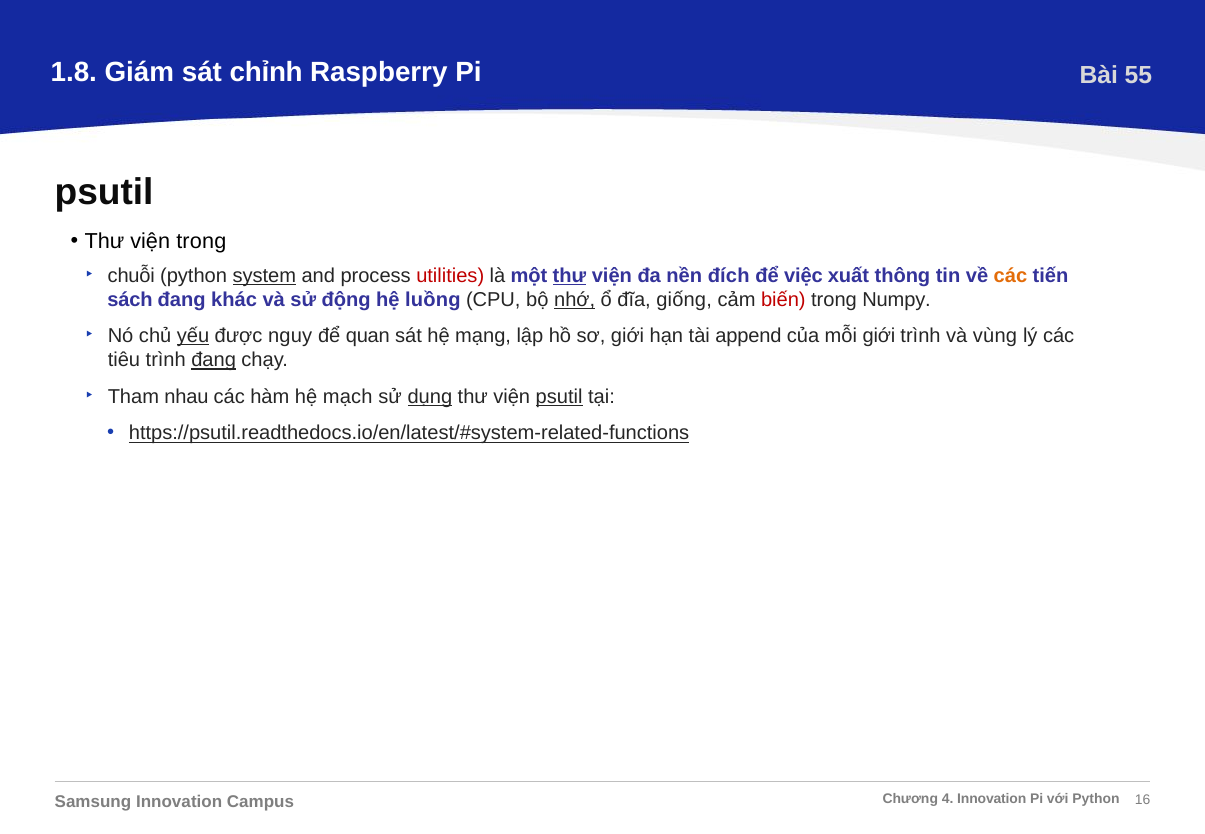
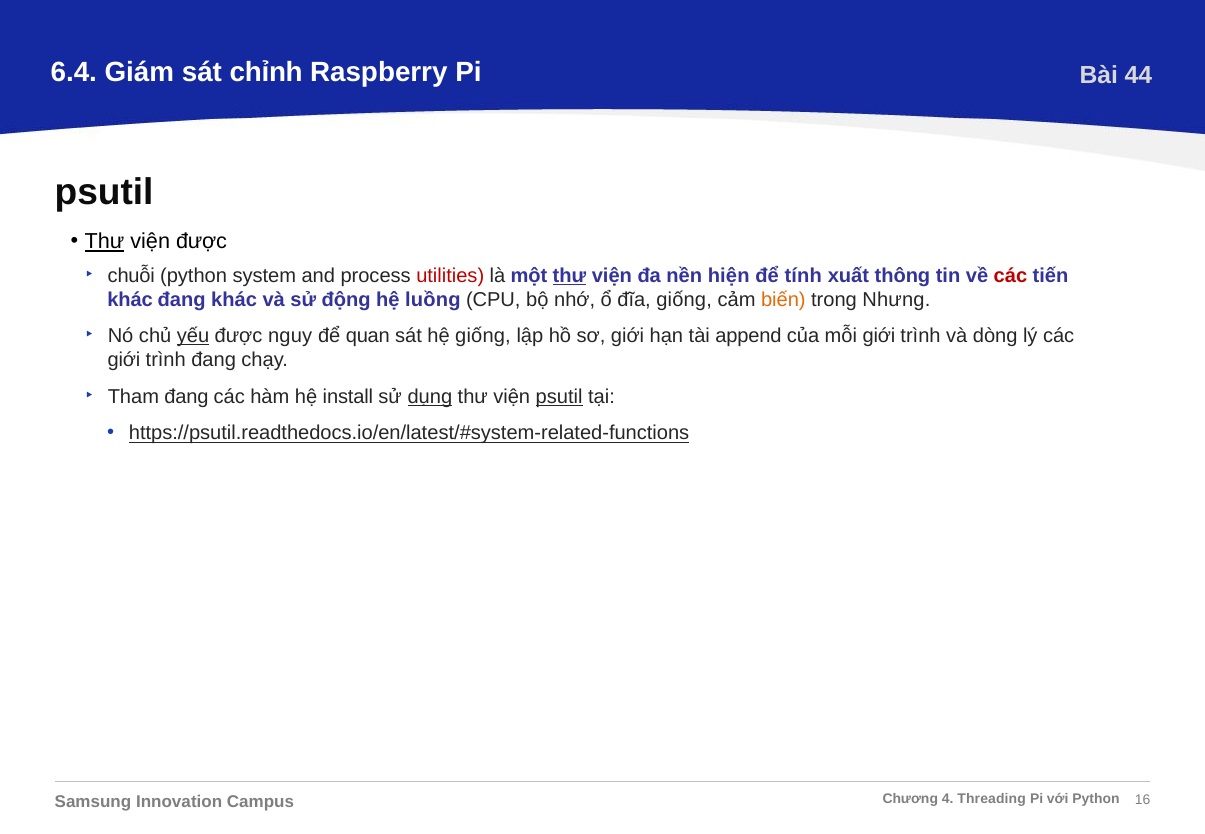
1.8: 1.8 -> 6.4
55: 55 -> 44
Thư at (105, 242) underline: none -> present
viện trong: trong -> được
system underline: present -> none
đích: đích -> hiện
việc: việc -> tính
các at (1010, 276) colour: orange -> red
sách at (130, 300): sách -> khác
nhớ underline: present -> none
biến colour: red -> orange
Numpy: Numpy -> Nhưng
hệ mạng: mạng -> giống
vùng: vùng -> dòng
tiêu at (124, 360): tiêu -> giới
đang at (214, 360) underline: present -> none
Tham nhau: nhau -> đang
mạch: mạch -> install
Innovation at (992, 799): Innovation -> Threading
